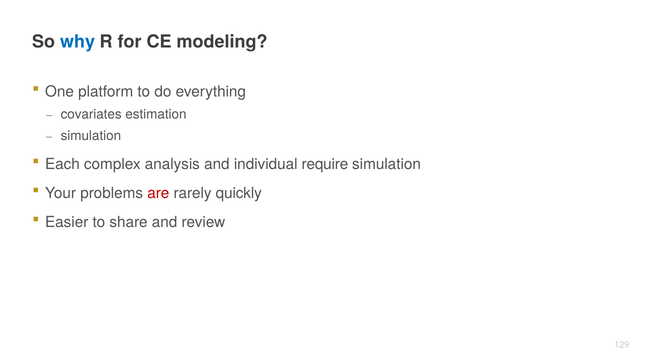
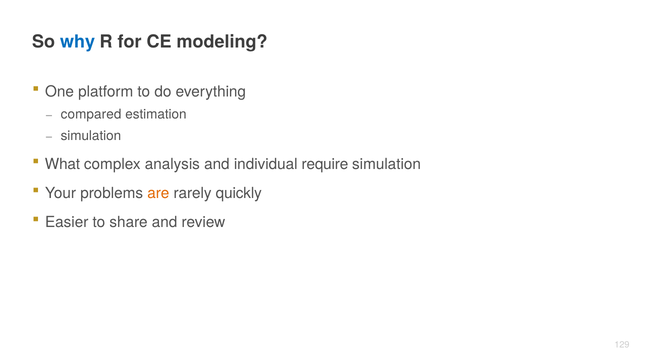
covariates: covariates -> compared
Each: Each -> What
are colour: red -> orange
